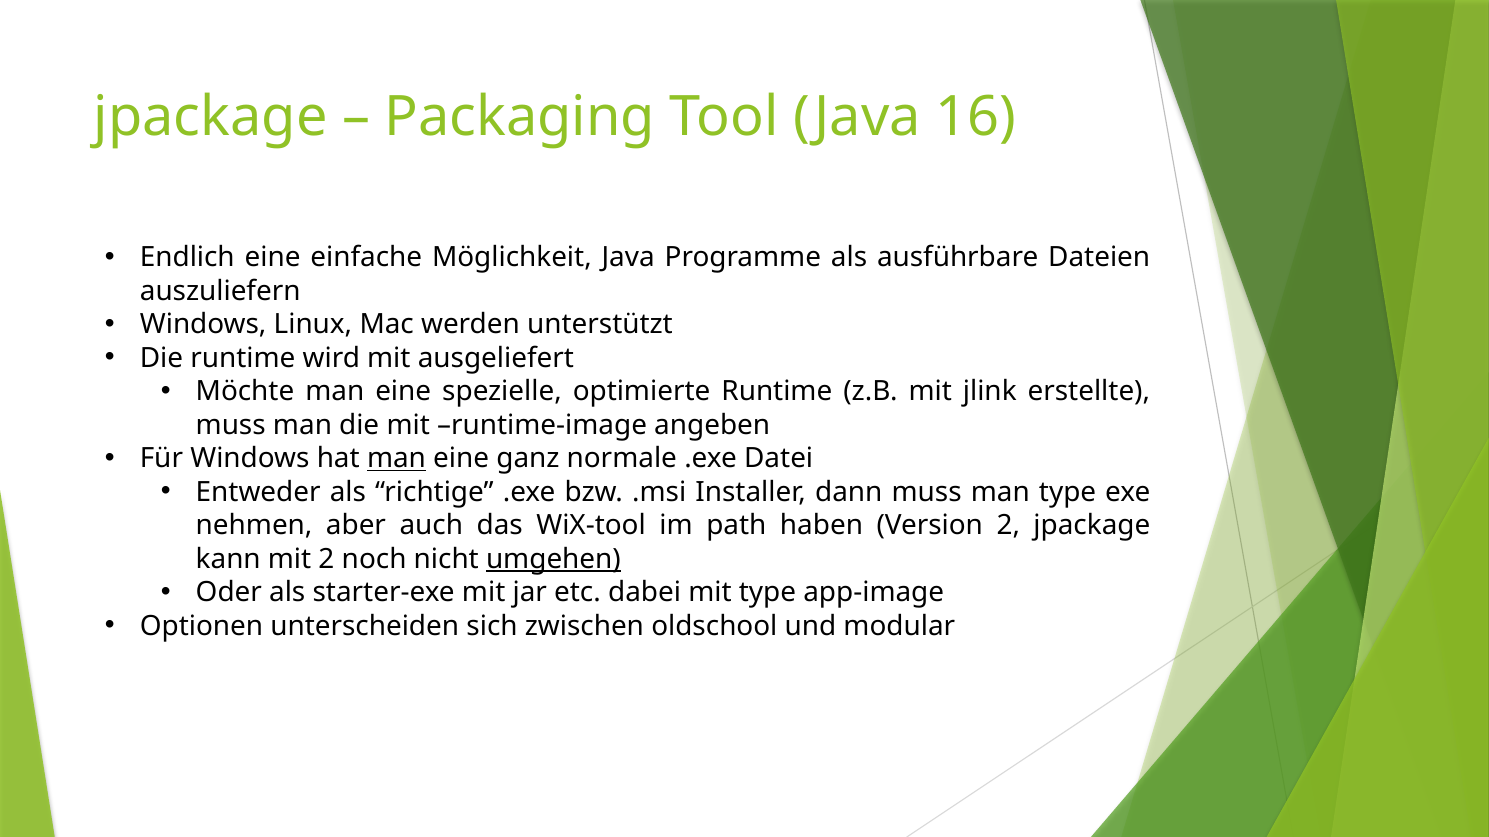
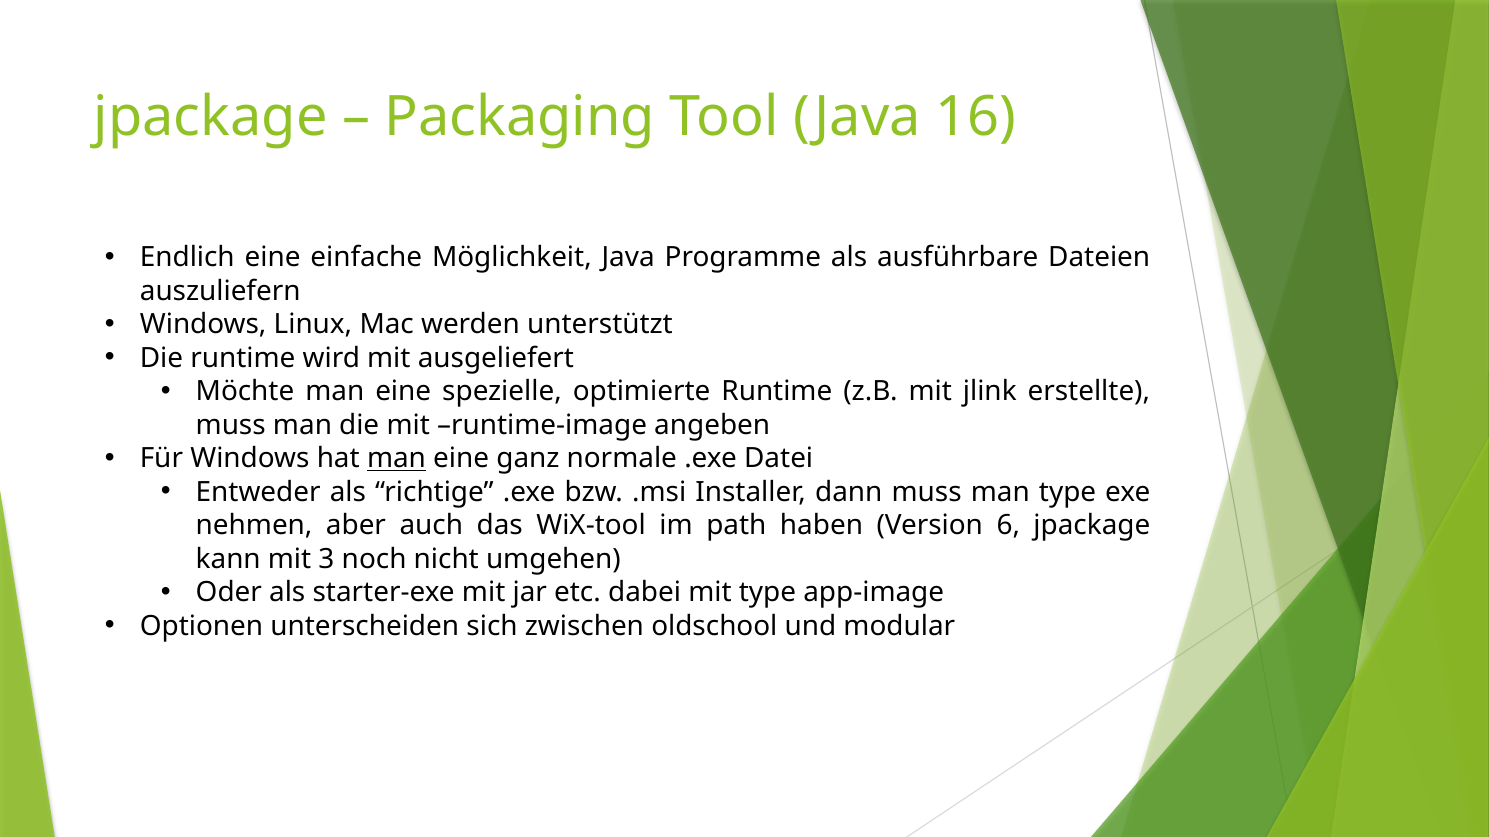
Version 2: 2 -> 6
mit 2: 2 -> 3
umgehen underline: present -> none
